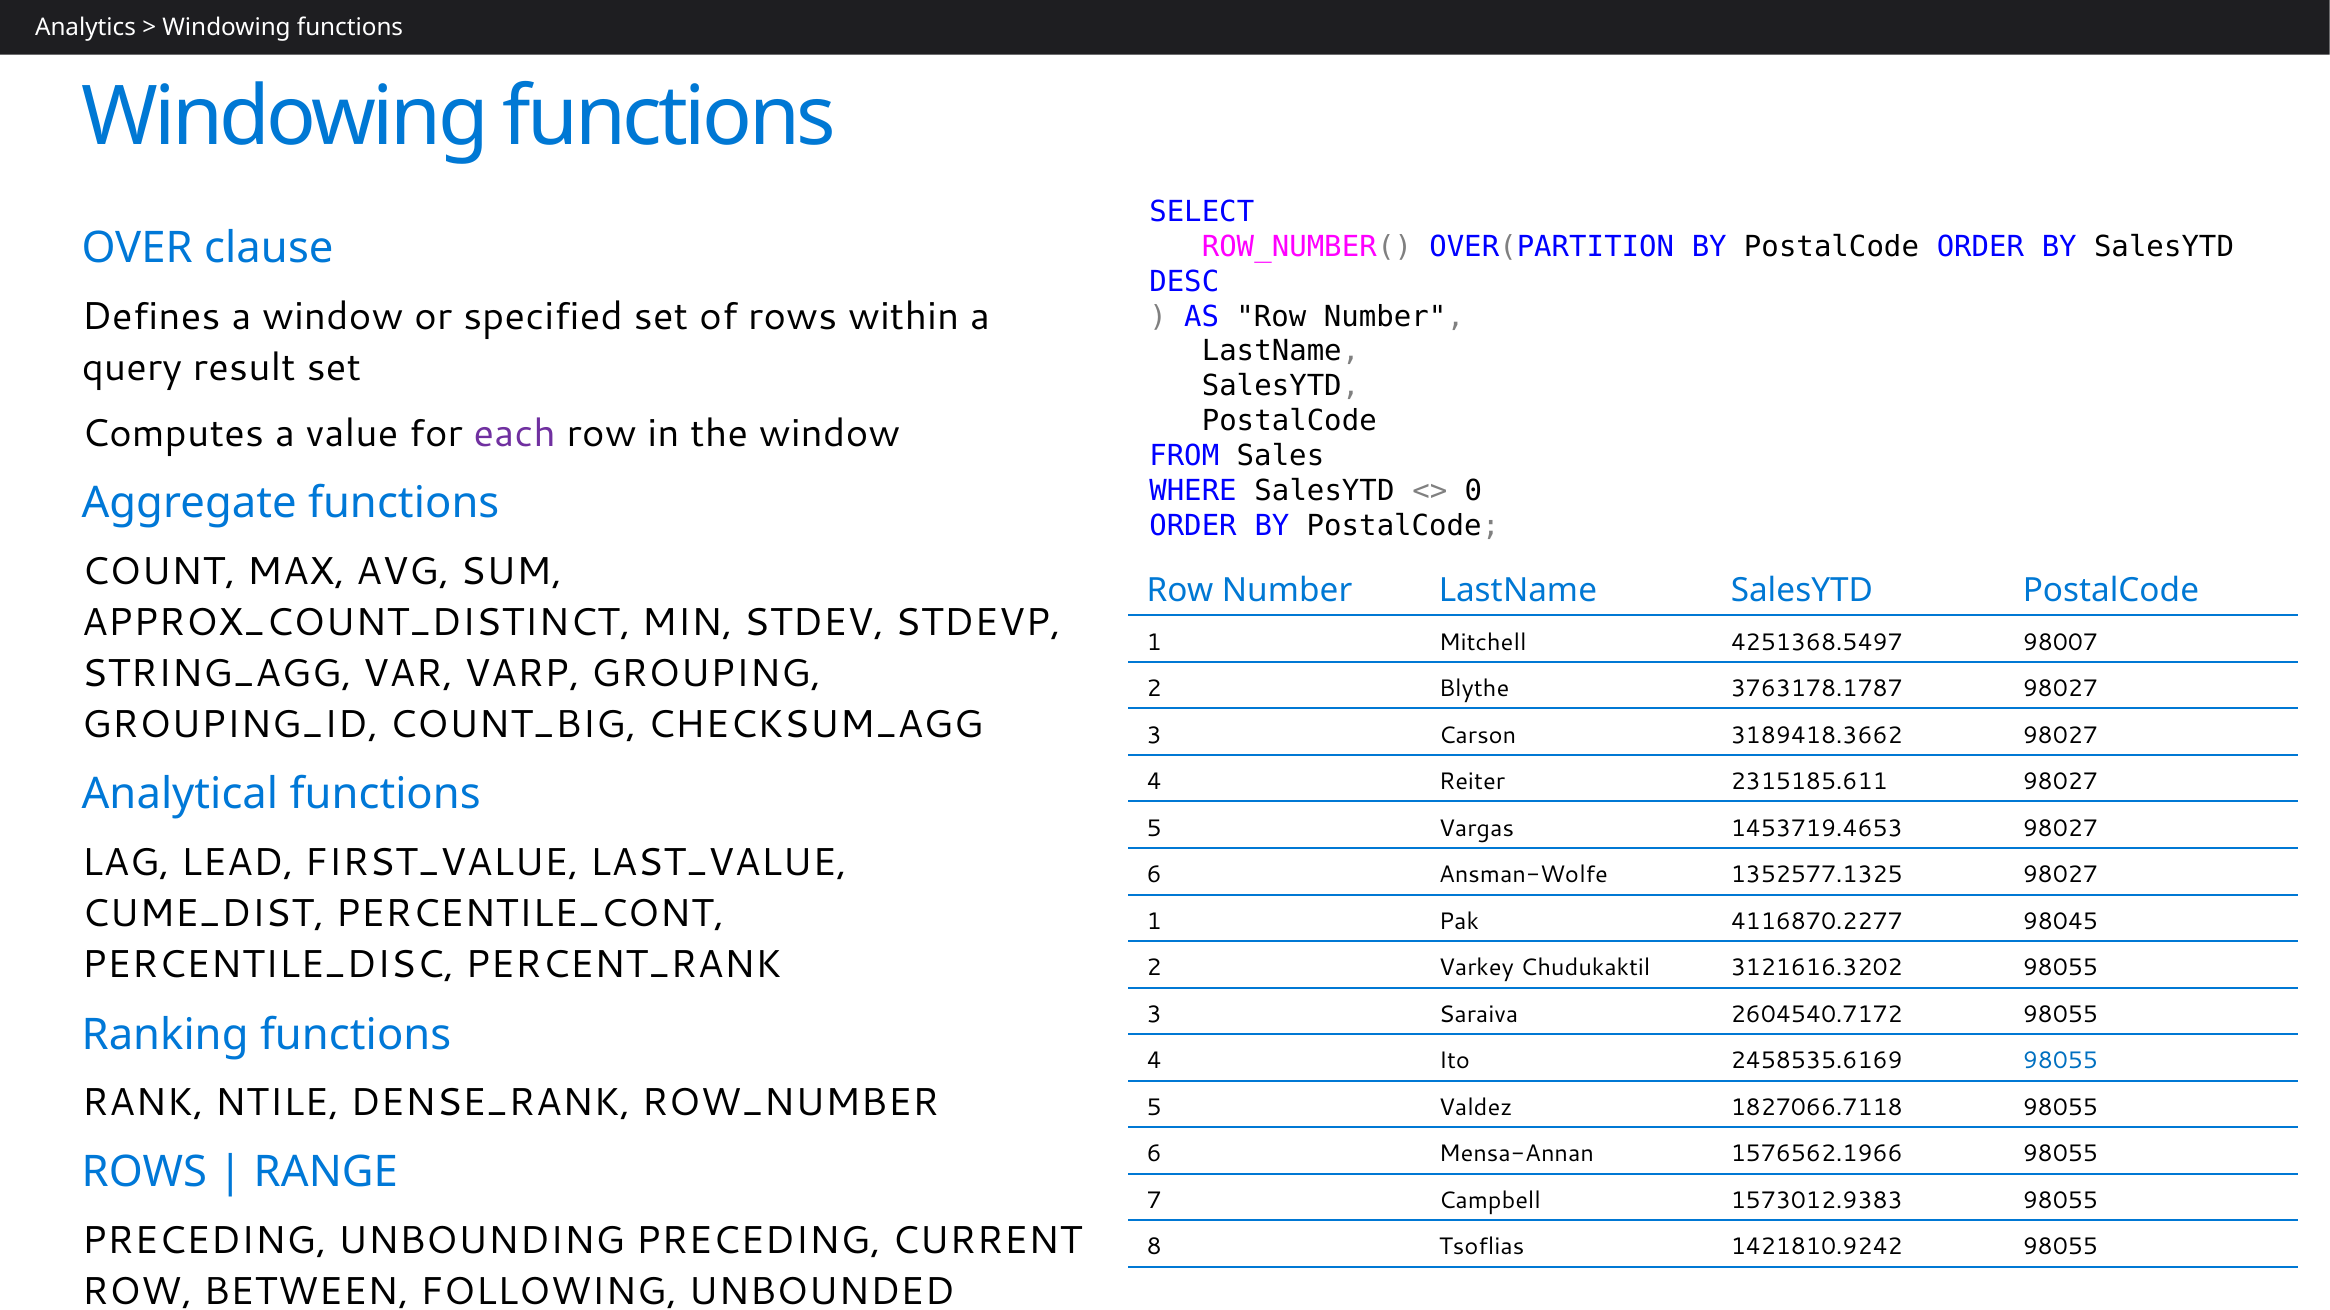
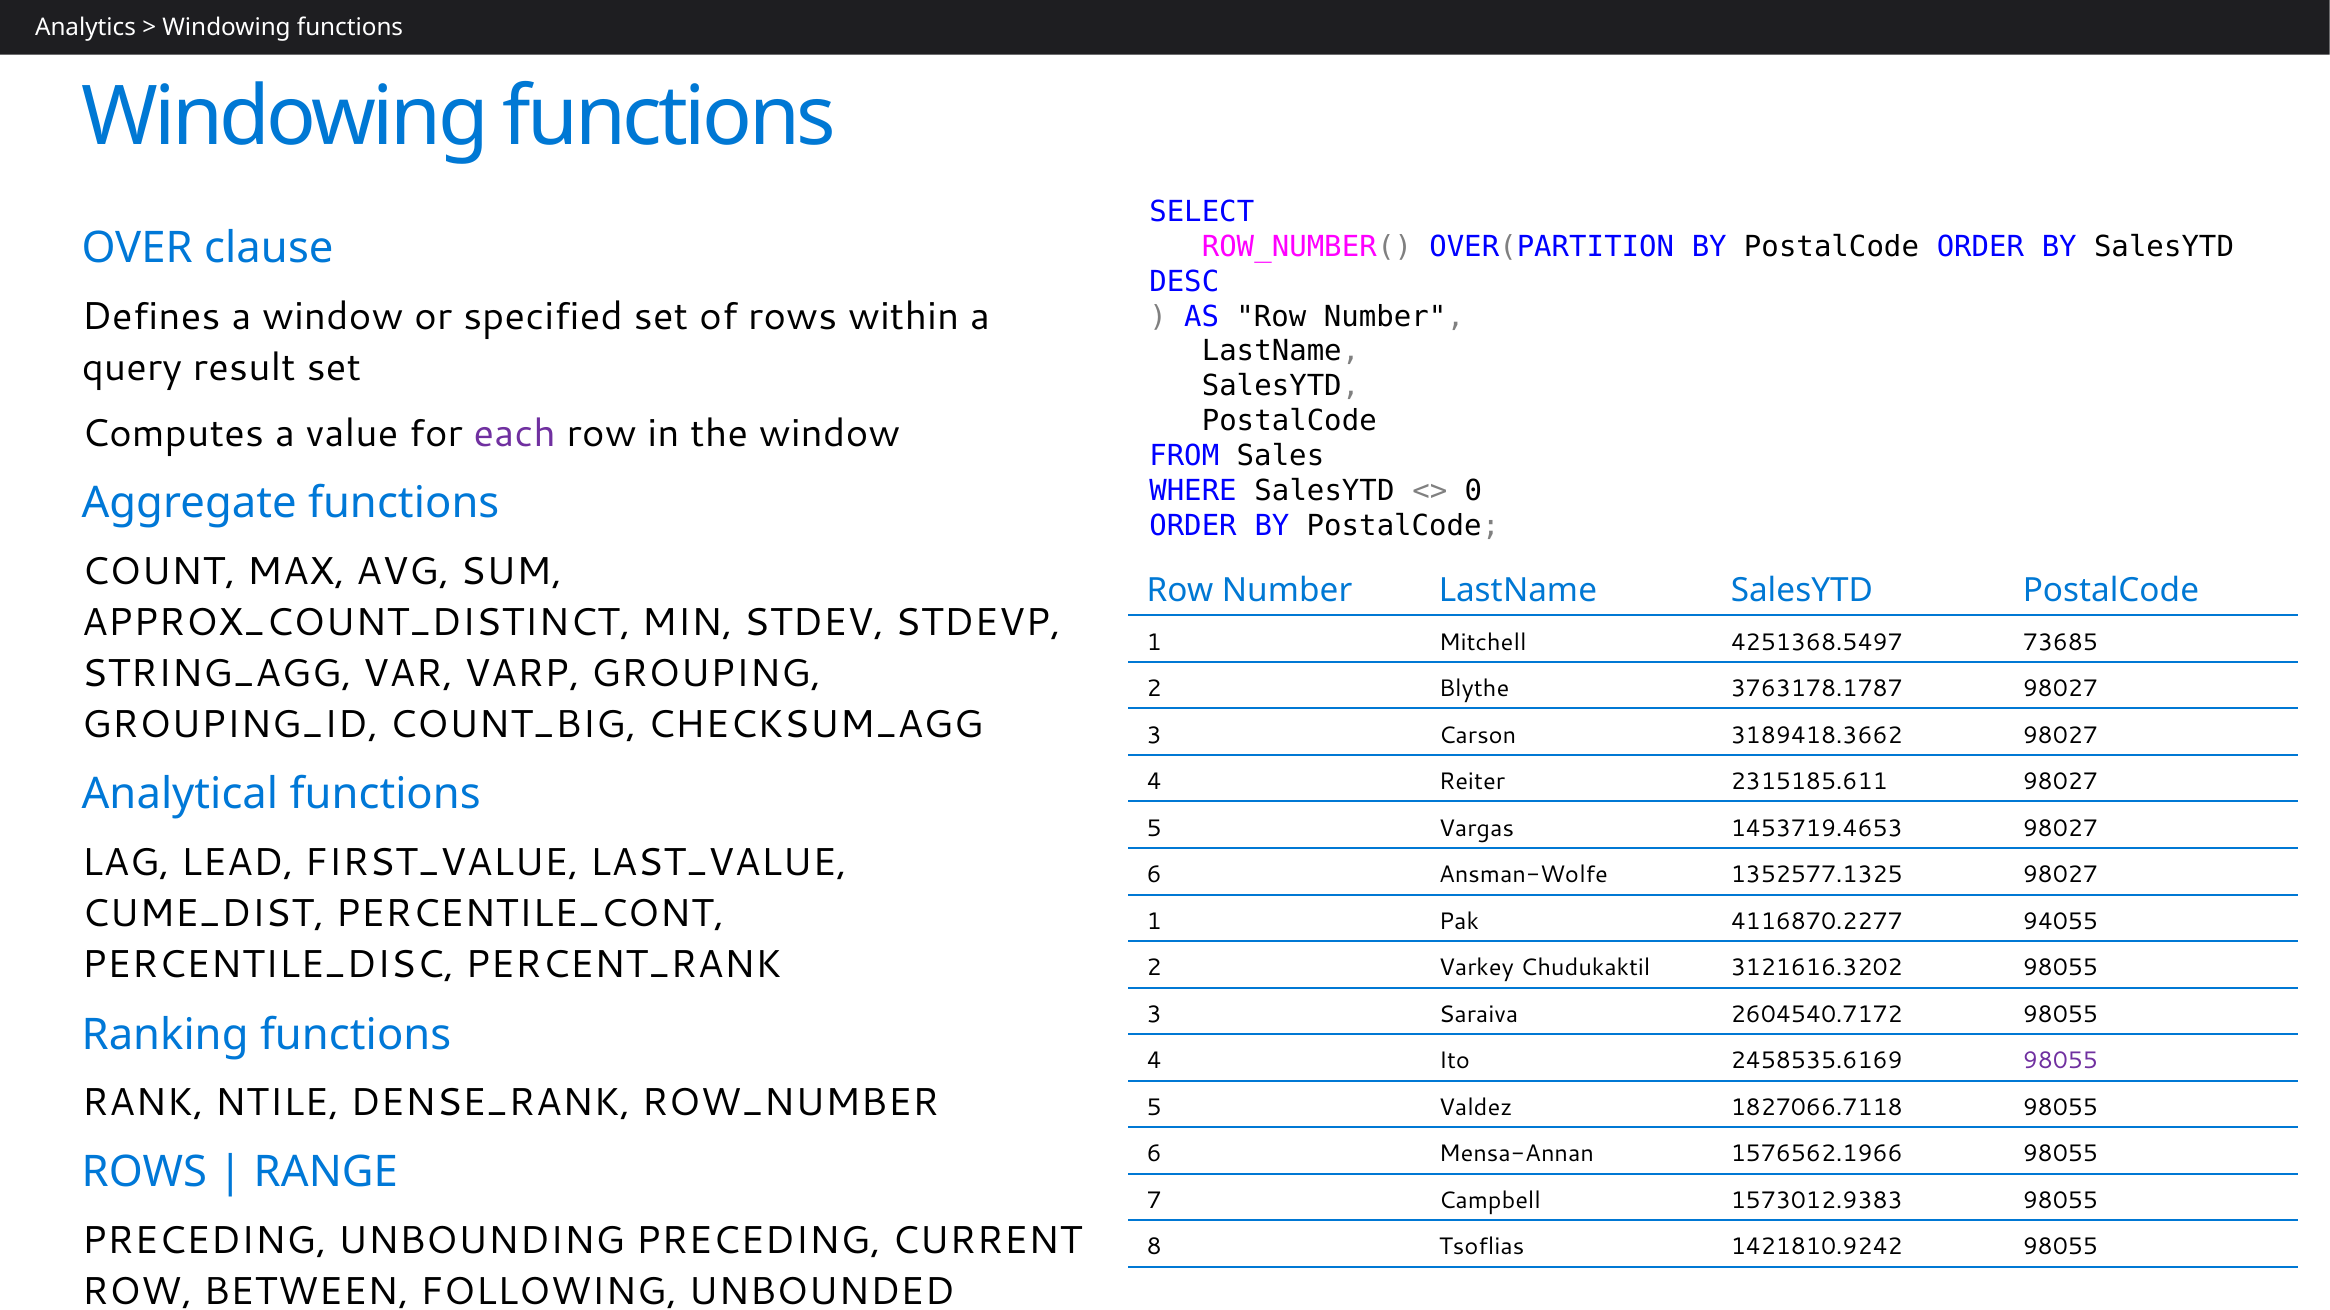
98007: 98007 -> 73685
98045: 98045 -> 94055
98055 at (2060, 1061) colour: blue -> purple
